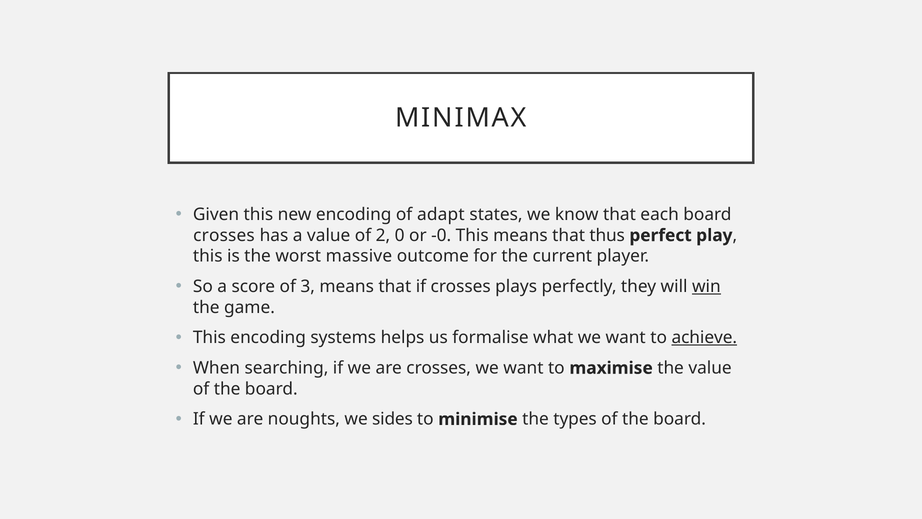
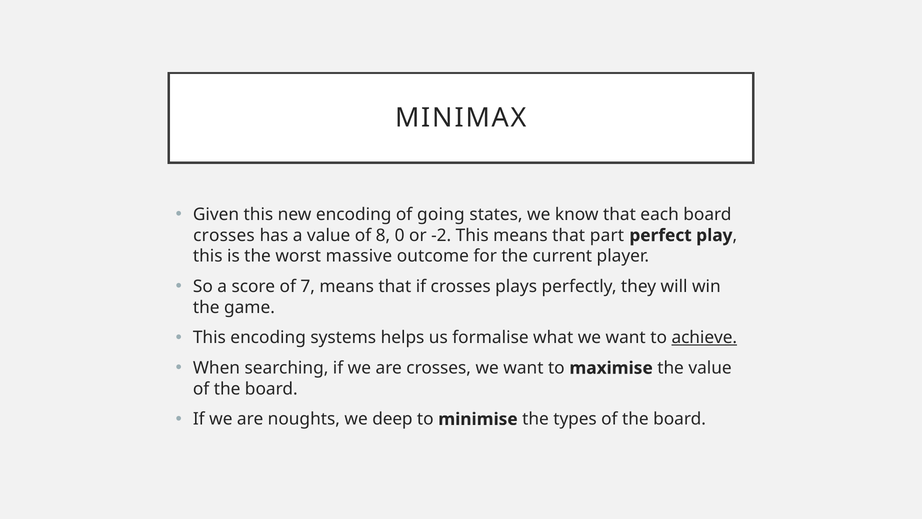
adapt: adapt -> going
2: 2 -> 8
-0: -0 -> -2
thus: thus -> part
3: 3 -> 7
win underline: present -> none
sides: sides -> deep
